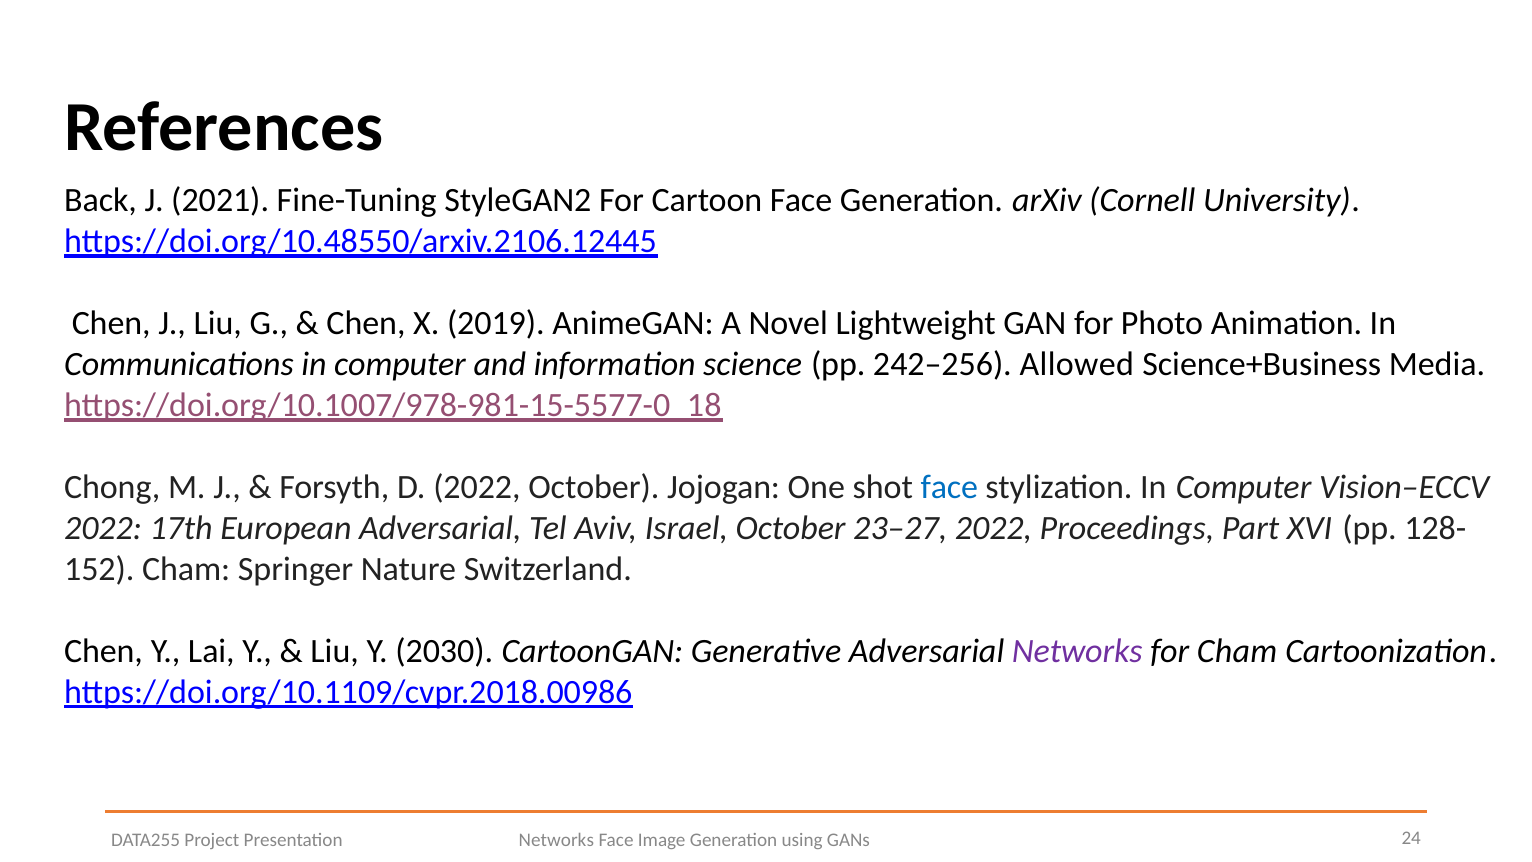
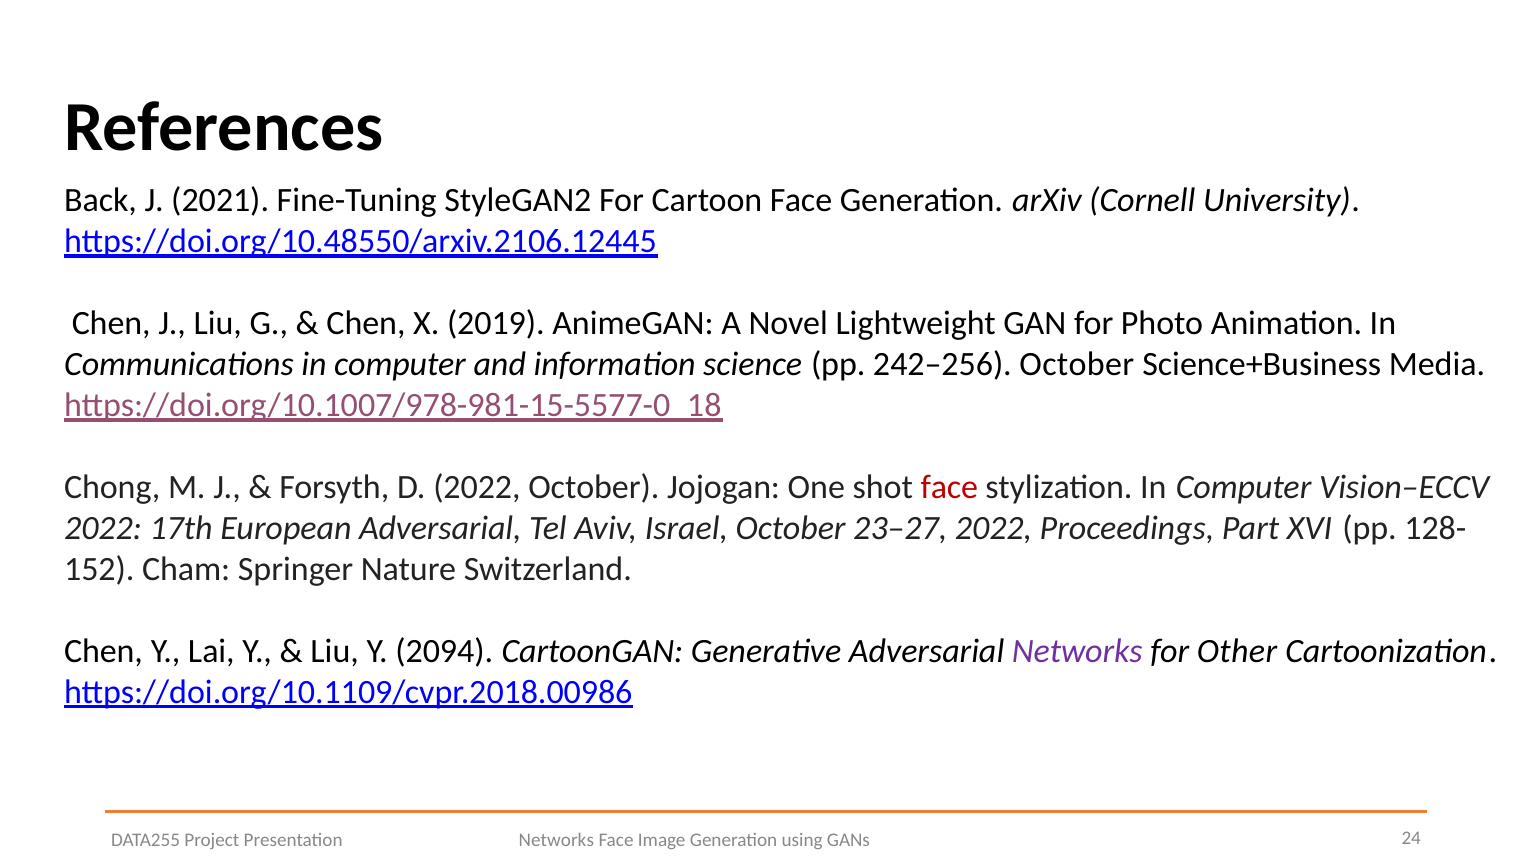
242–256 Allowed: Allowed -> October
face at (949, 488) colour: blue -> red
2030: 2030 -> 2094
for Cham: Cham -> Other
